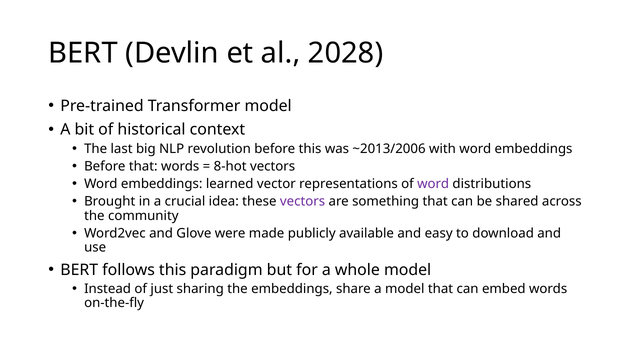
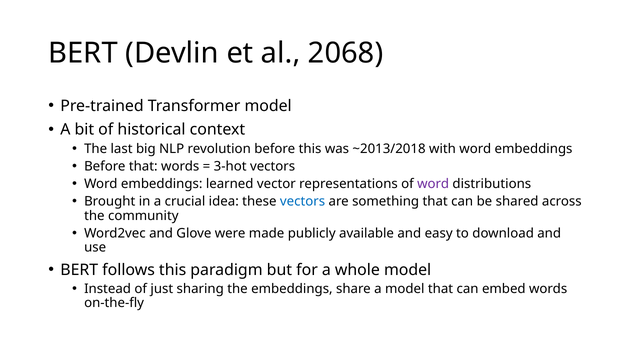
2028: 2028 -> 2068
~2013/2006: ~2013/2006 -> ~2013/2018
8-hot: 8-hot -> 3-hot
vectors at (303, 201) colour: purple -> blue
